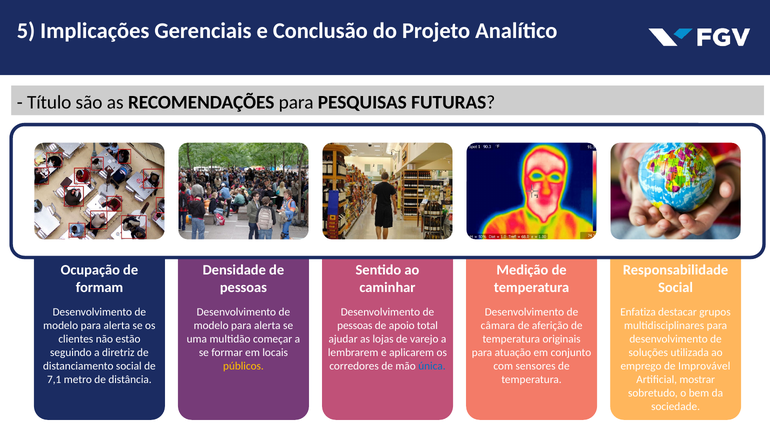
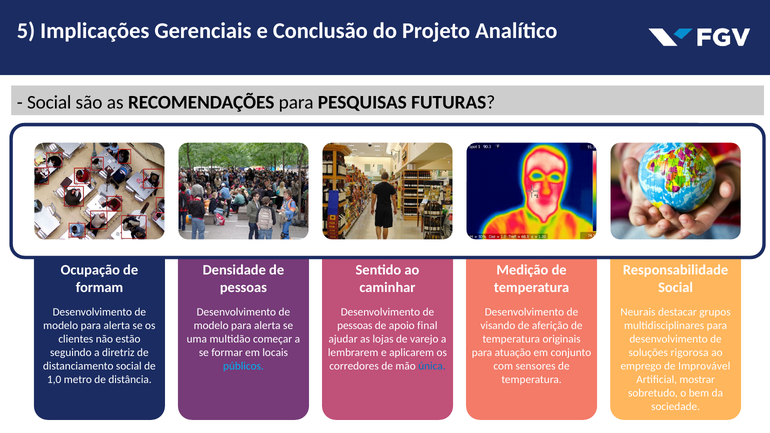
Título at (49, 102): Título -> Social
Enfatiza: Enfatiza -> Neurais
total: total -> final
câmara: câmara -> visando
utilizada: utilizada -> rigorosa
públicos colour: yellow -> light blue
7,1: 7,1 -> 1,0
